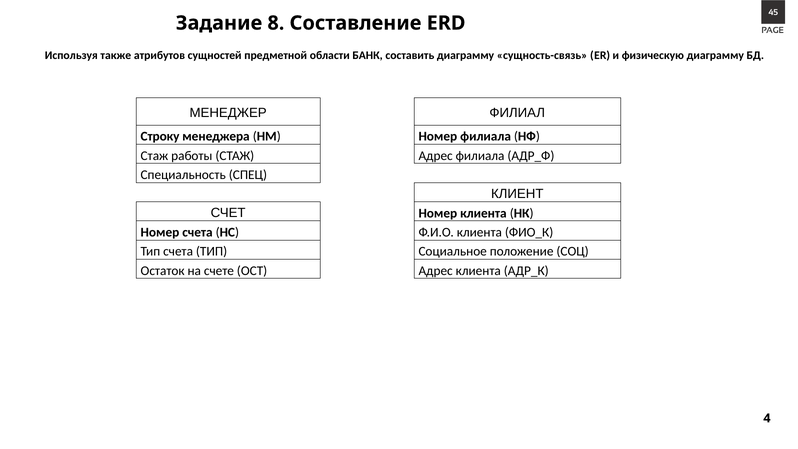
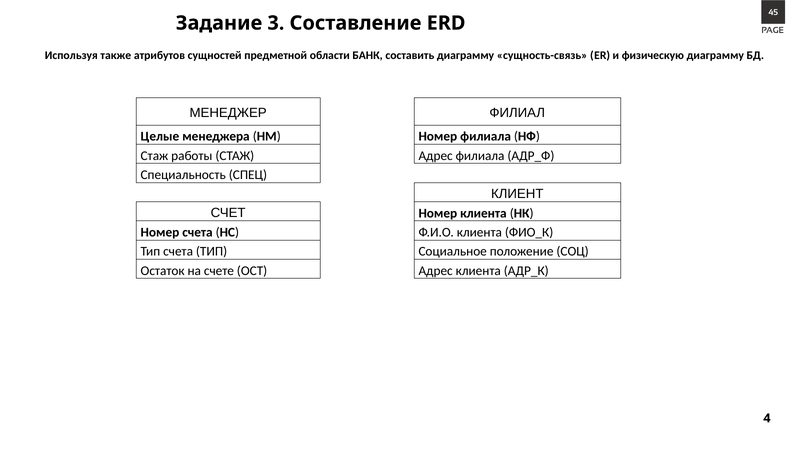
8: 8 -> 3
Строку: Строку -> Целые
